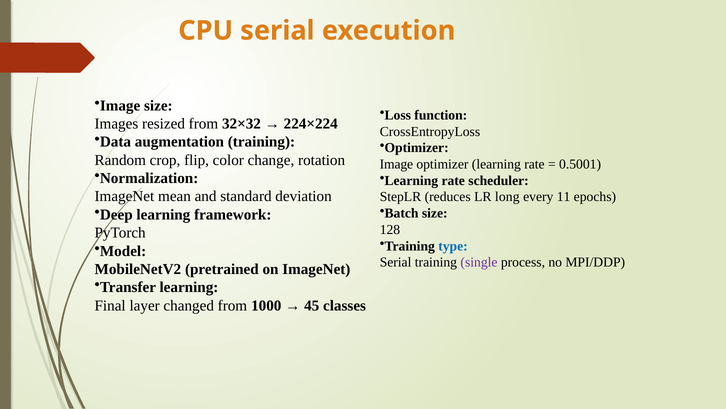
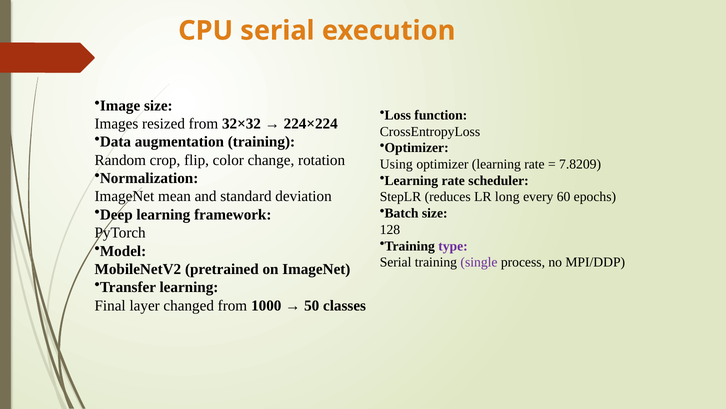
Image at (396, 164): Image -> Using
0.5001: 0.5001 -> 7.8209
11: 11 -> 60
type colour: blue -> purple
45: 45 -> 50
